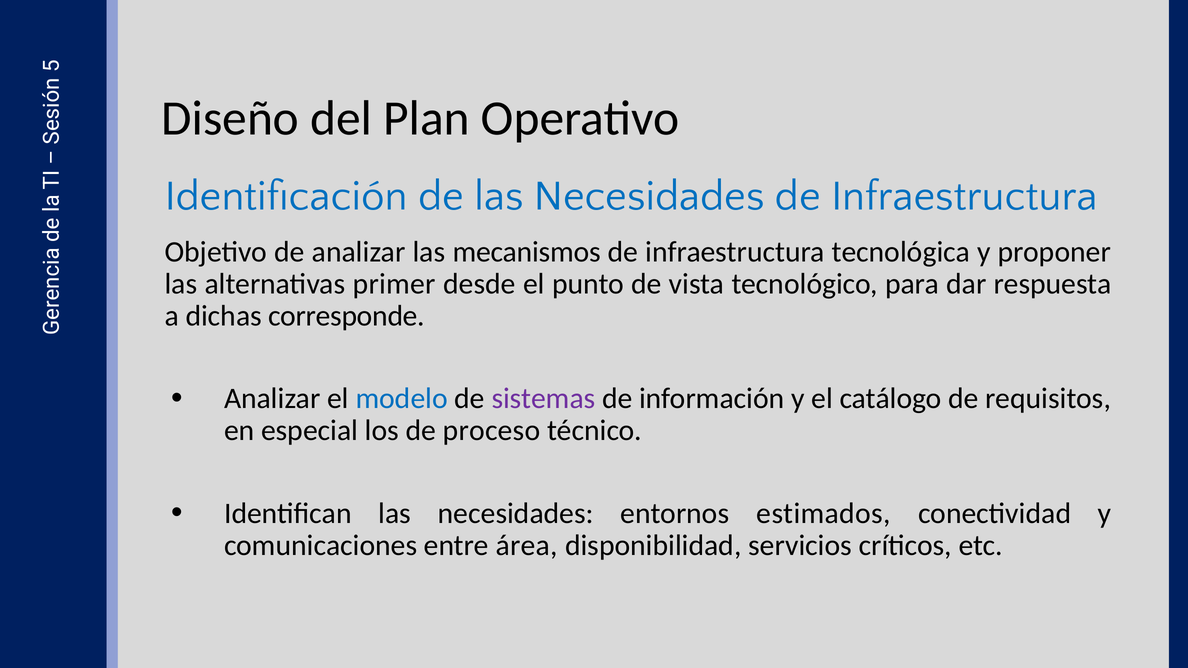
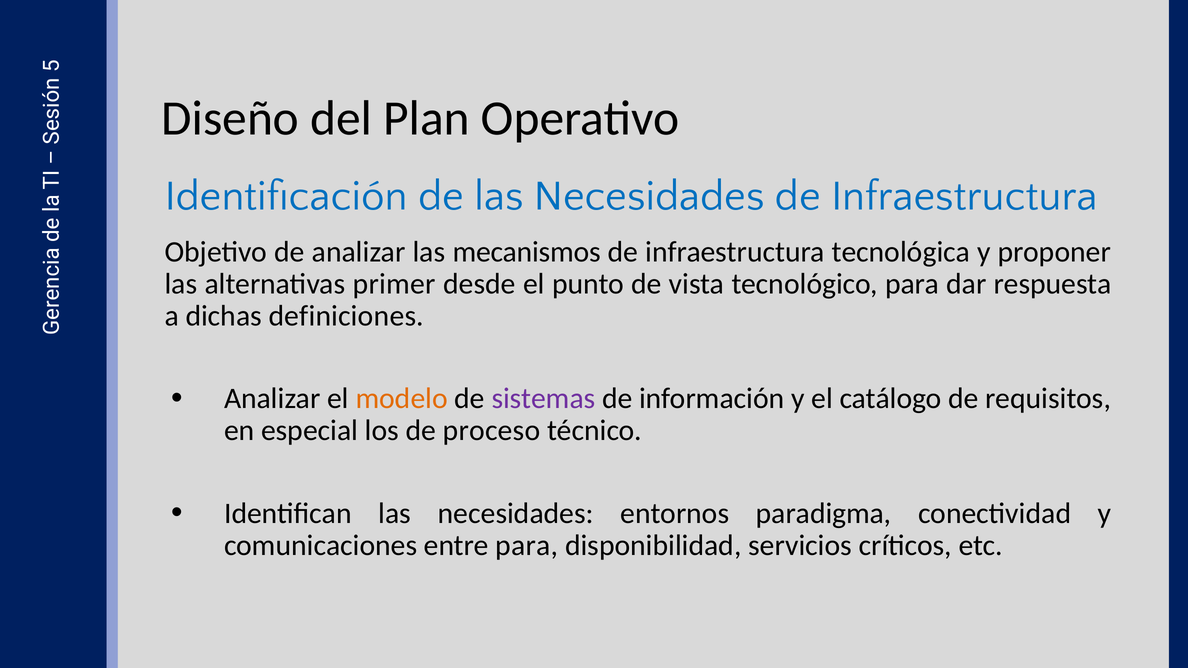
corresponde: corresponde -> definiciones
modelo colour: blue -> orange
estimados: estimados -> paradigma
entre área: área -> para
